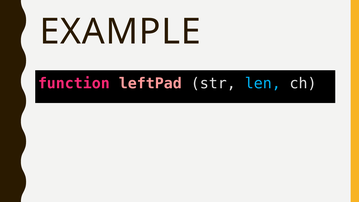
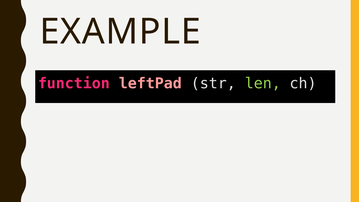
len colour: light blue -> light green
